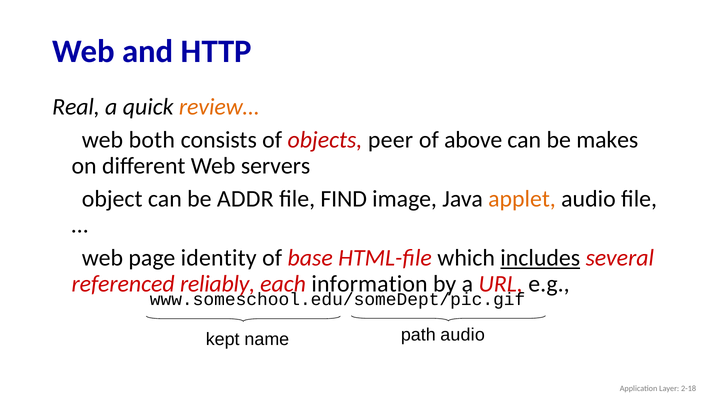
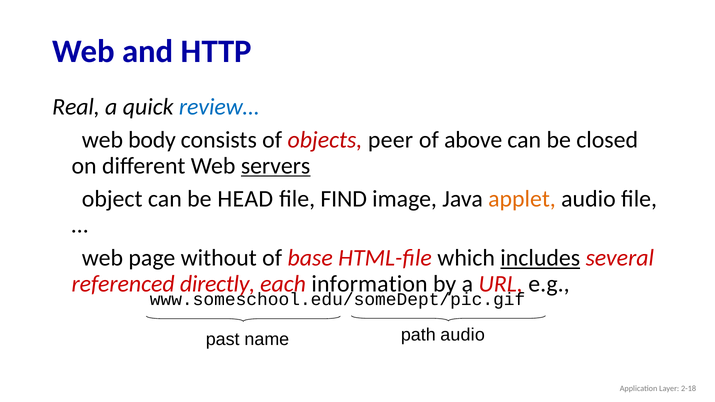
review… colour: orange -> blue
both: both -> body
makes: makes -> closed
servers underline: none -> present
ADDR: ADDR -> HEAD
identity: identity -> without
reliably: reliably -> directly
kept: kept -> past
